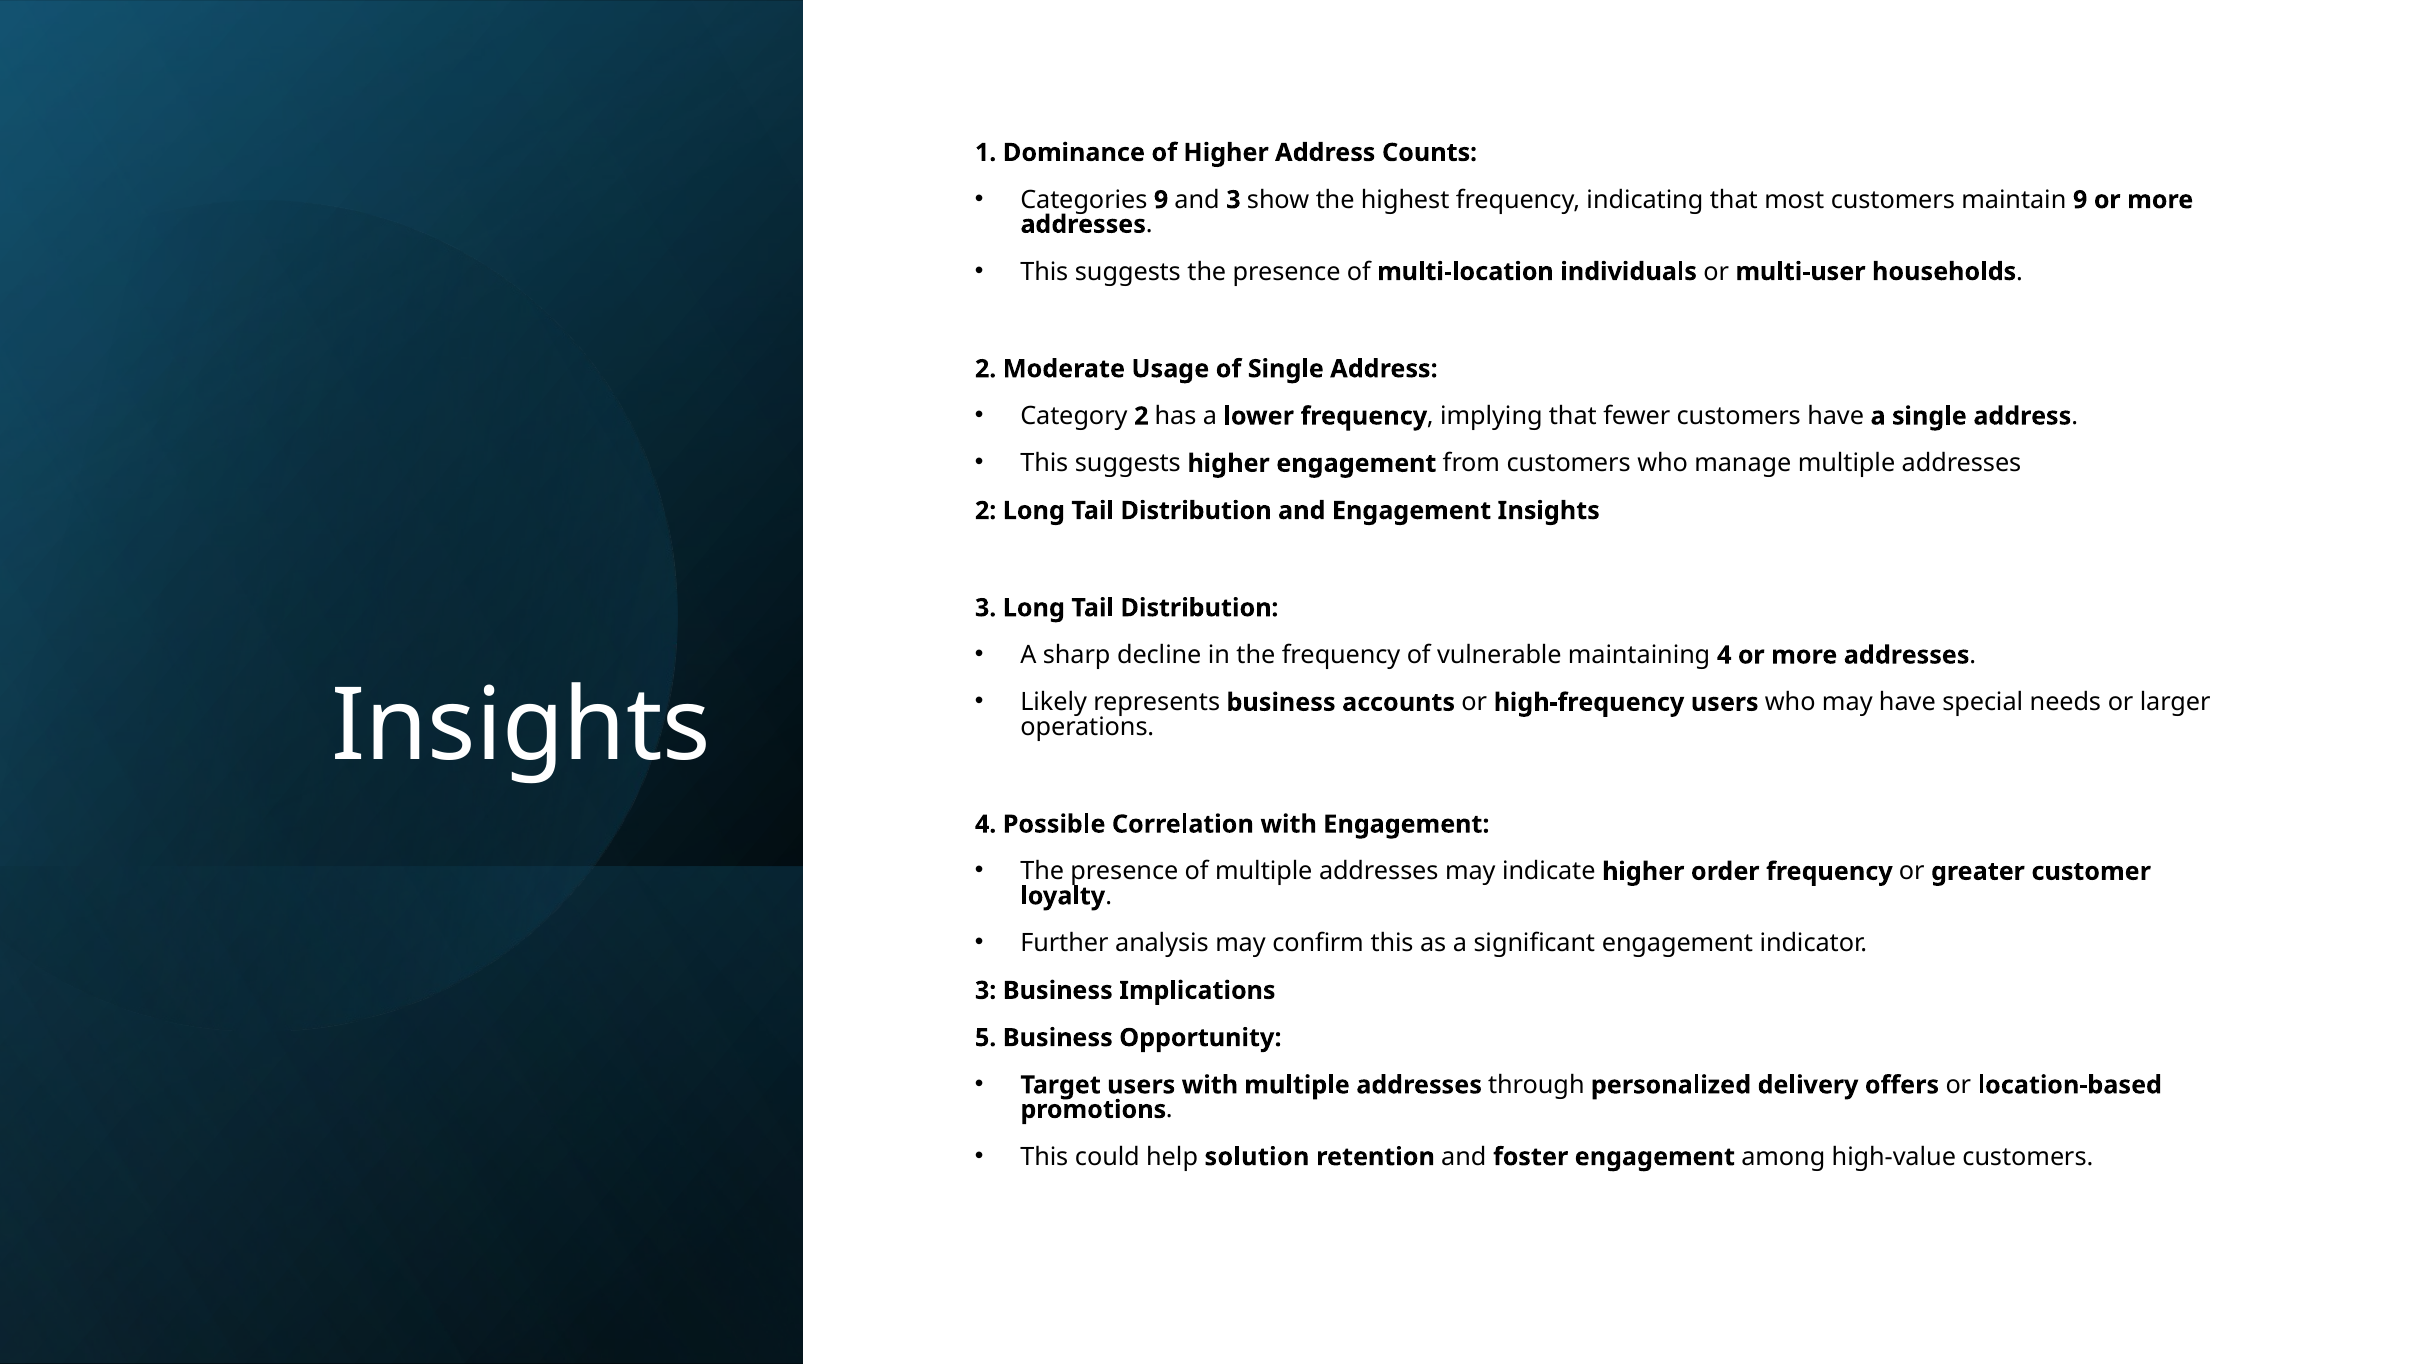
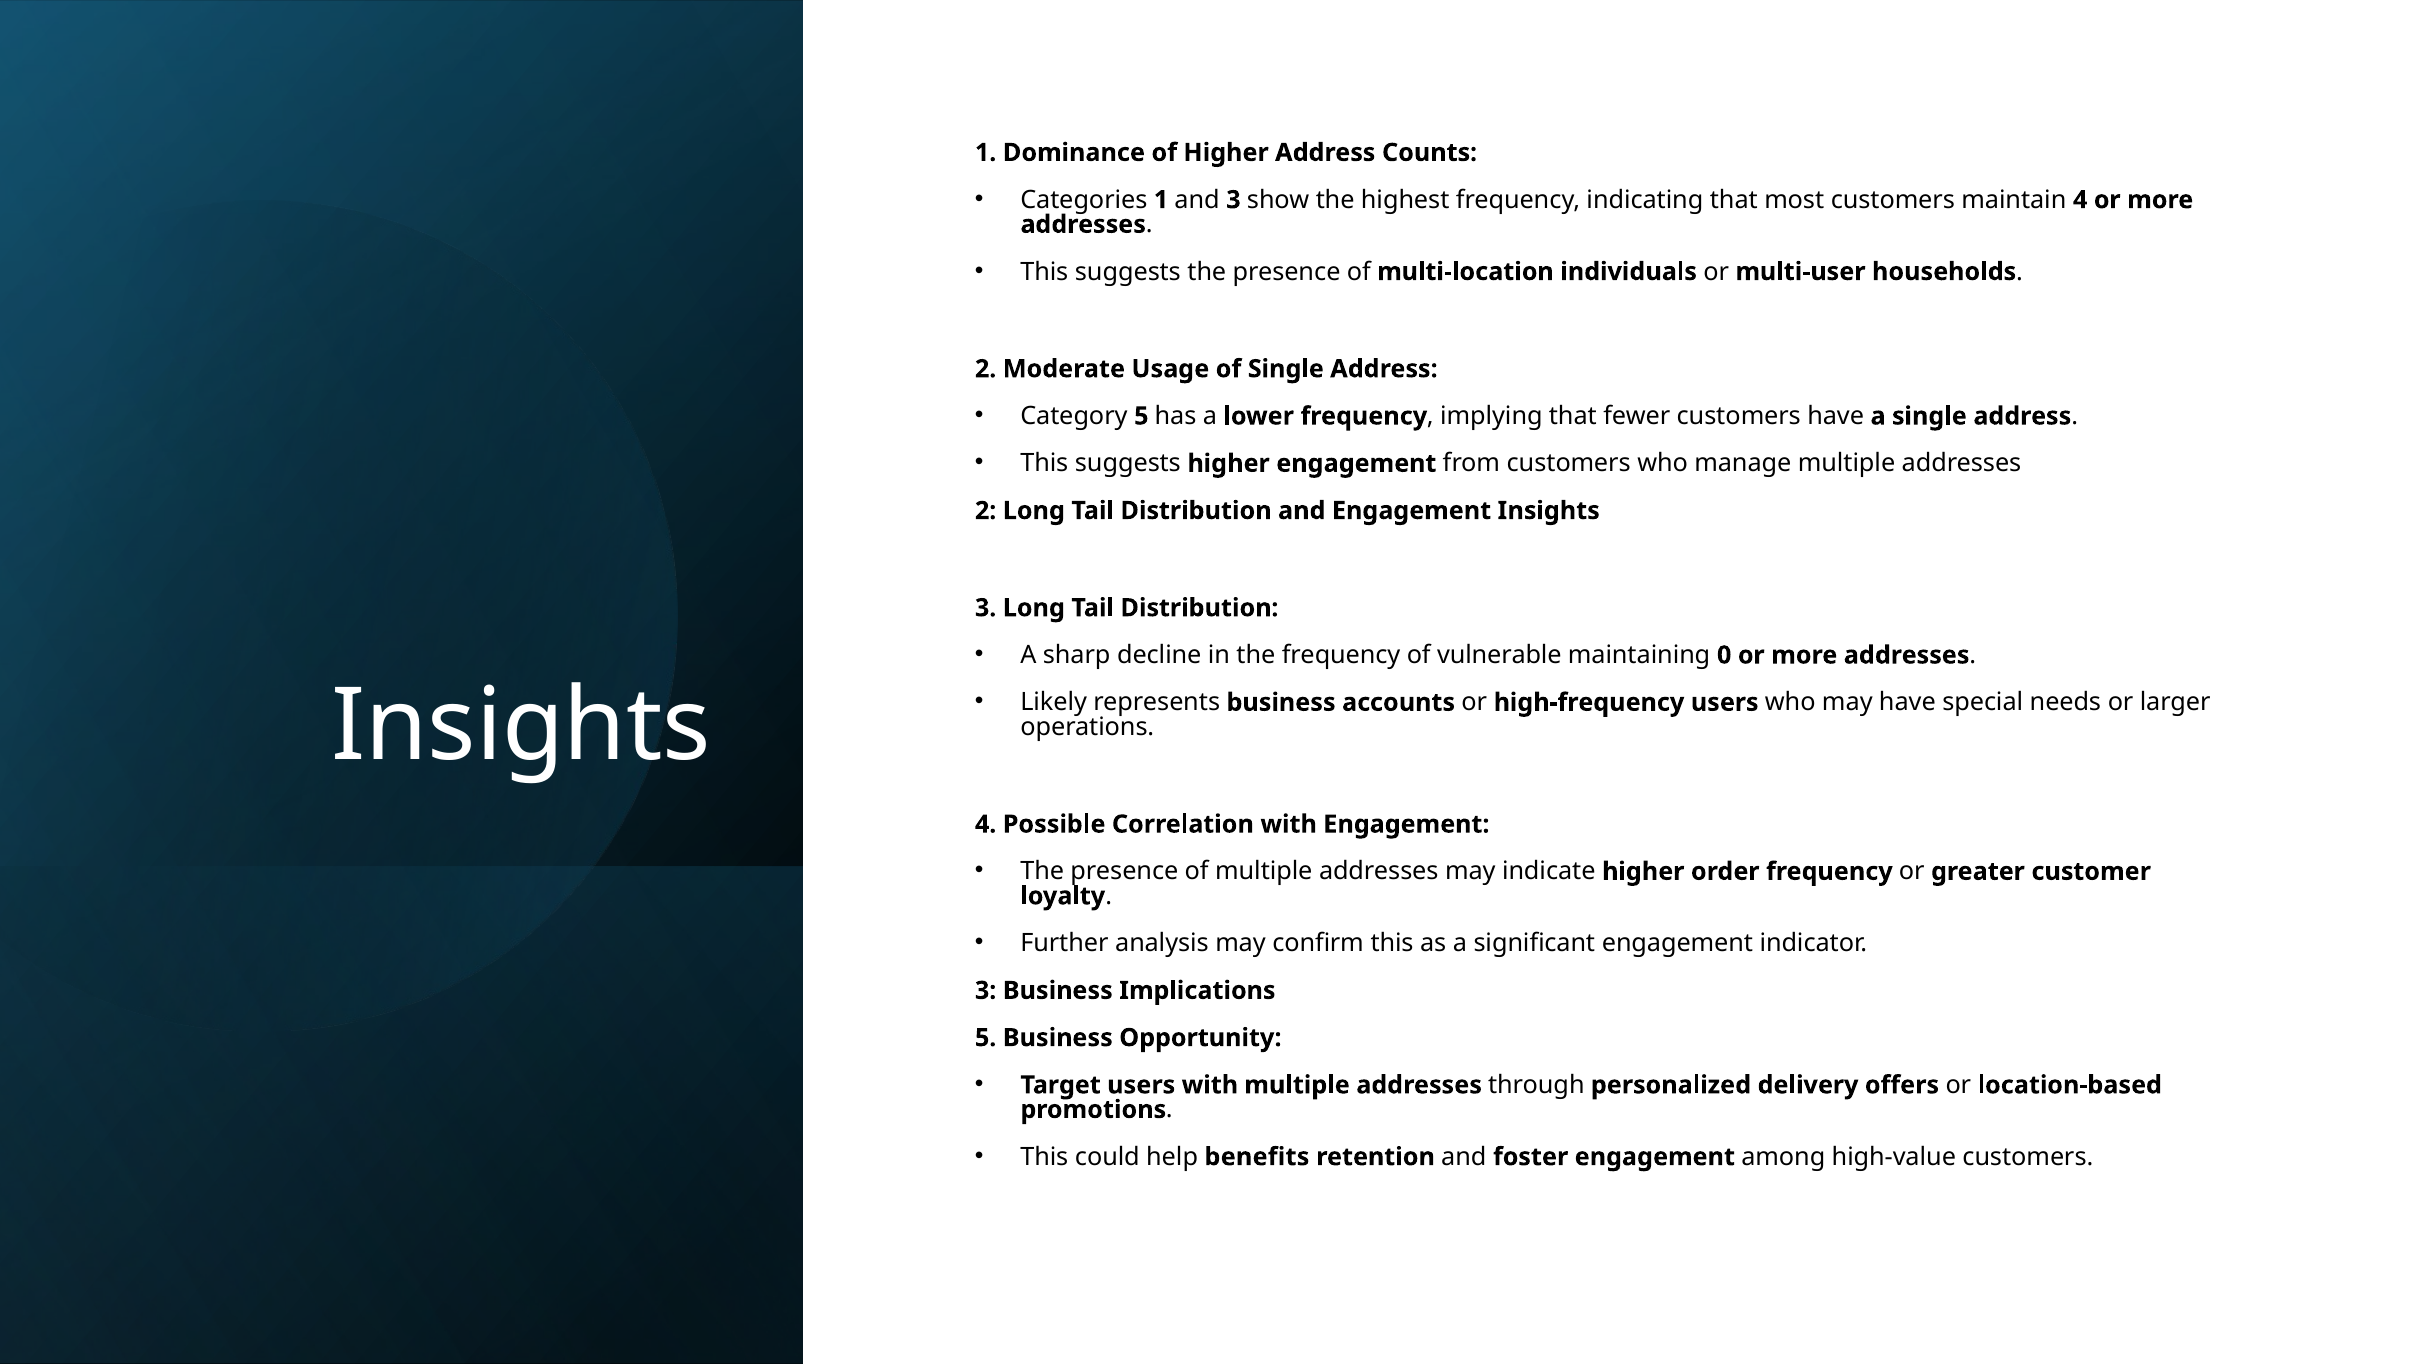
Categories 9: 9 -> 1
maintain 9: 9 -> 4
Category 2: 2 -> 5
maintaining 4: 4 -> 0
solution: solution -> benefits
